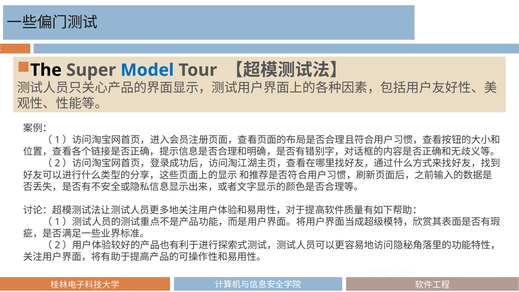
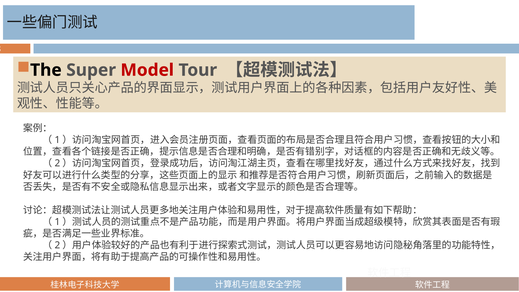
Model colour: blue -> red
